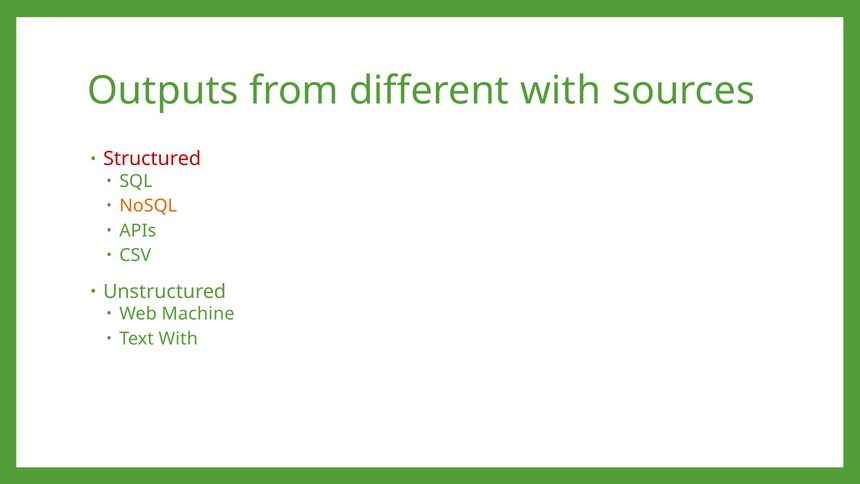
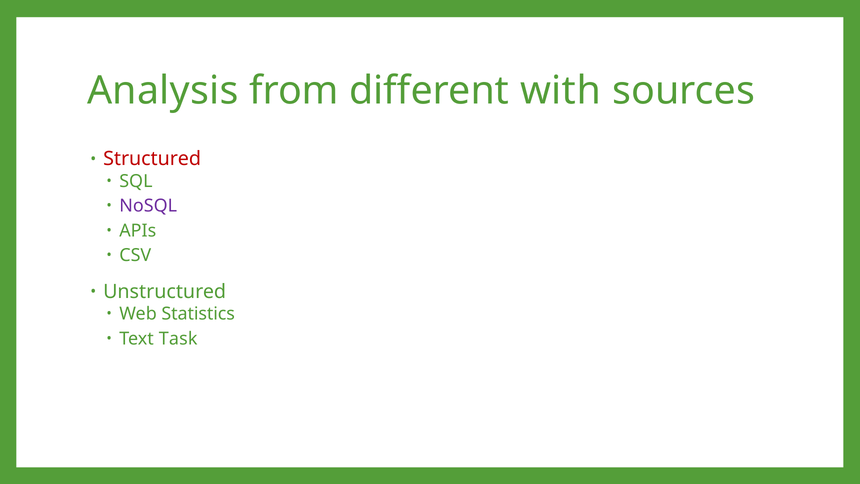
Outputs: Outputs -> Analysis
NoSQL colour: orange -> purple
Machine: Machine -> Statistics
Text With: With -> Task
